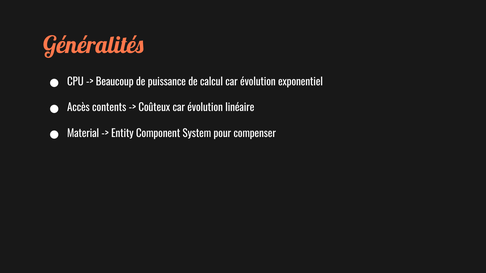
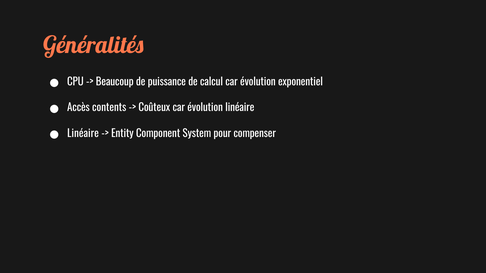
Material at (83, 134): Material -> Linéaire
